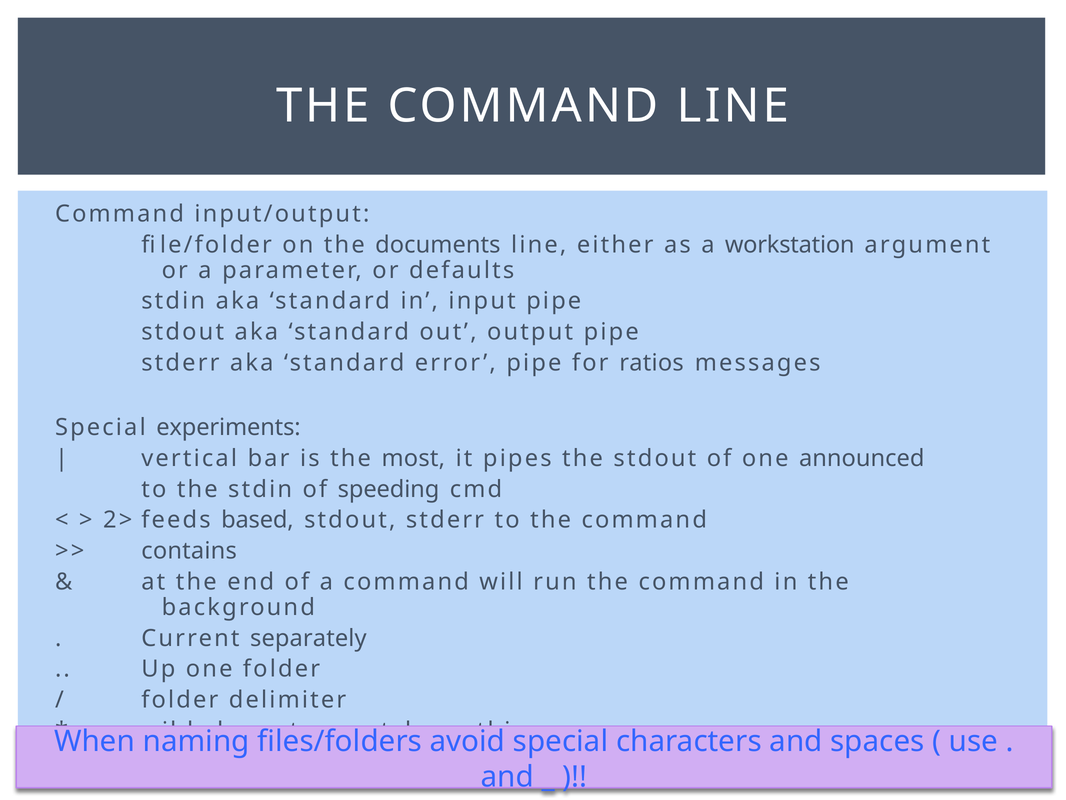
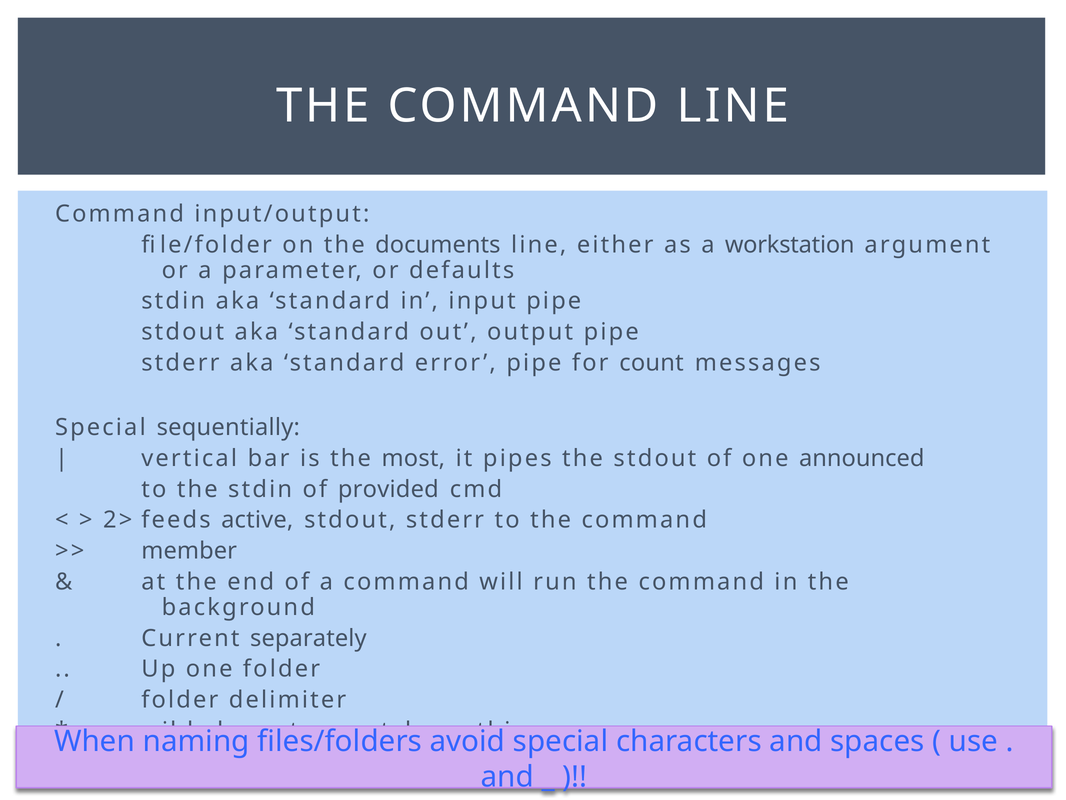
ratios: ratios -> count
experiments: experiments -> sequentially
speeding: speeding -> provided
based: based -> active
contains: contains -> member
